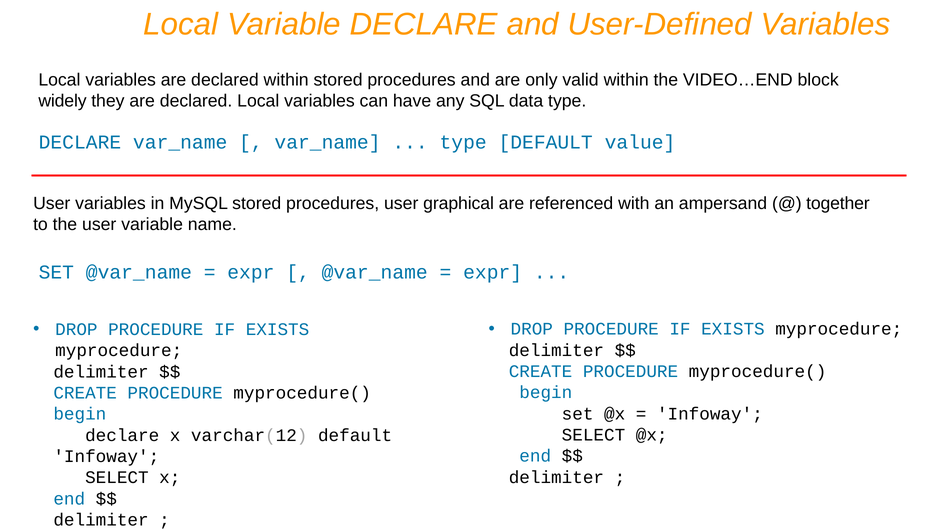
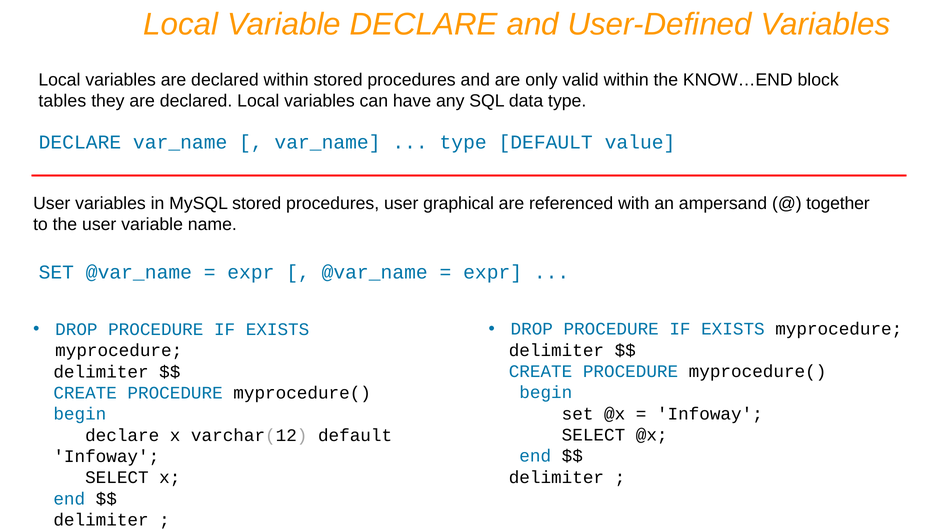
VIDEO…END: VIDEO…END -> KNOW…END
widely: widely -> tables
